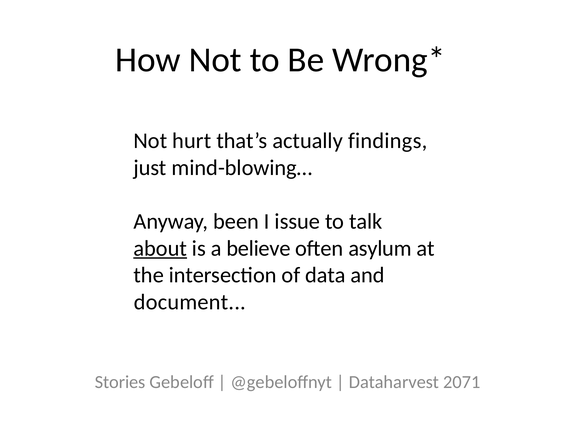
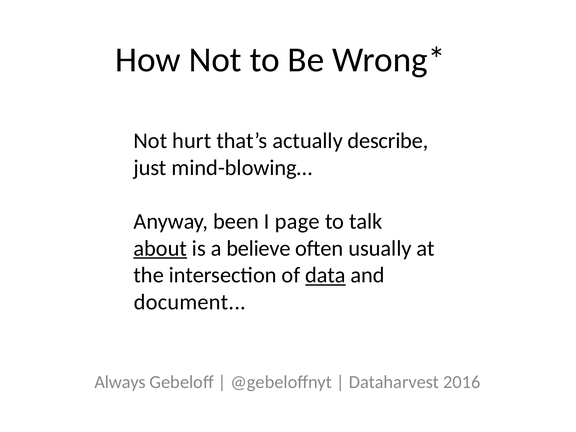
findings: findings -> describe
issue: issue -> page
asylum: asylum -> usually
data underline: none -> present
Stories: Stories -> Always
2071: 2071 -> 2016
